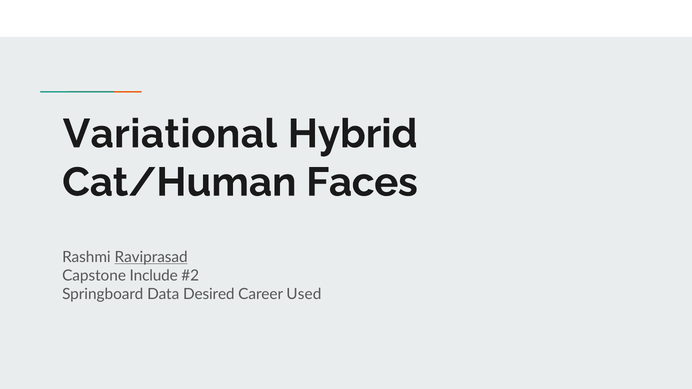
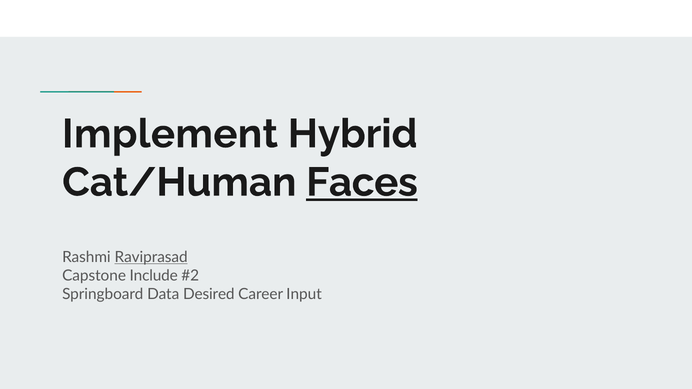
Variational: Variational -> Implement
Faces underline: none -> present
Used: Used -> Input
